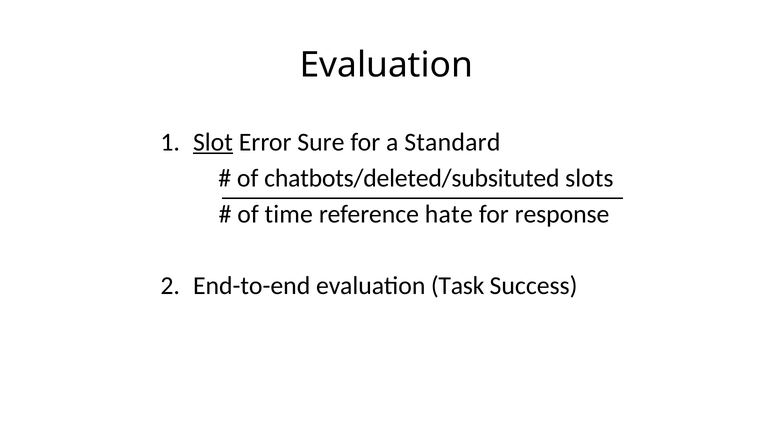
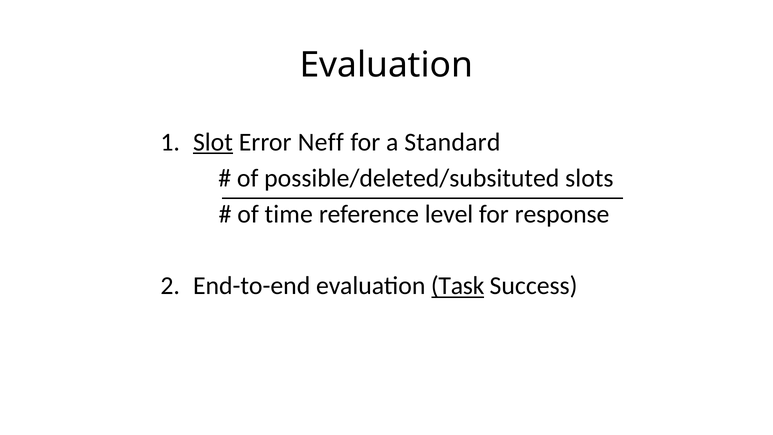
Sure: Sure -> Neff
chatbots/deleted/subsituted: chatbots/deleted/subsituted -> possible/deleted/subsituted
hate: hate -> level
Task underline: none -> present
